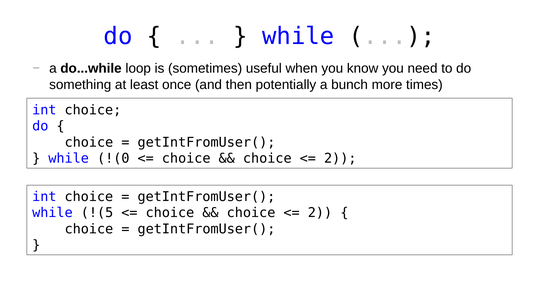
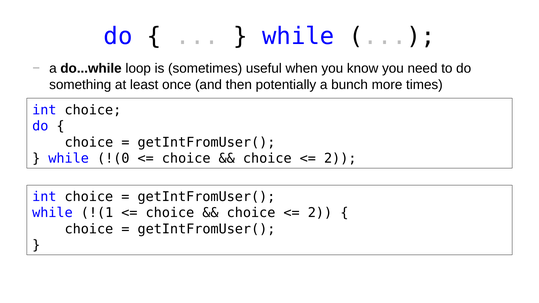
!(5: !(5 -> !(1
